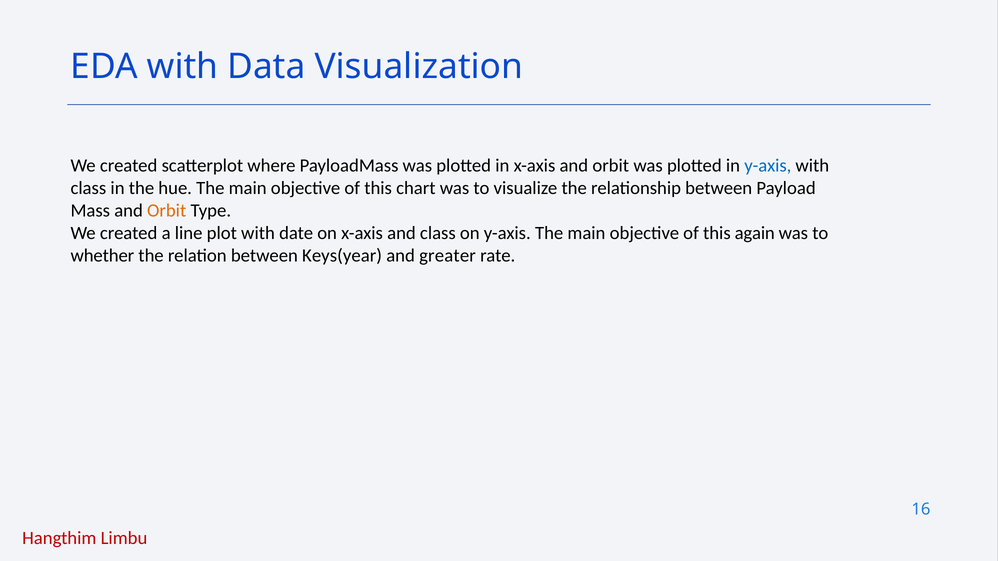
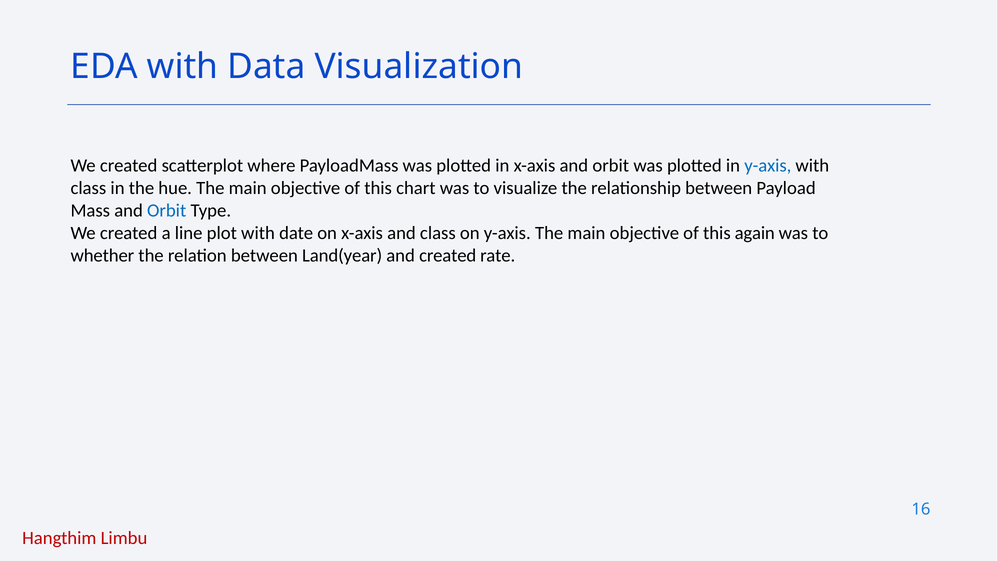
Orbit at (167, 211) colour: orange -> blue
Keys(year: Keys(year -> Land(year
and greater: greater -> created
